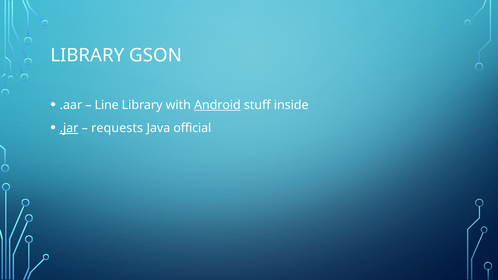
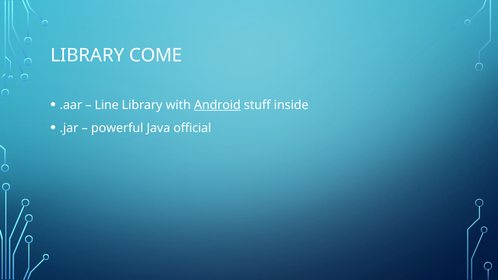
GSON: GSON -> COME
.jar underline: present -> none
requests: requests -> powerful
